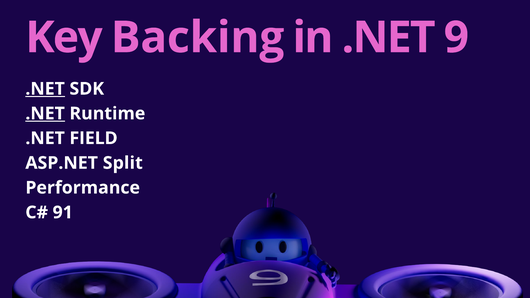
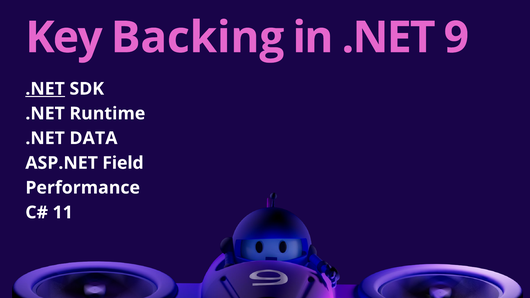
.NET at (45, 114) underline: present -> none
FIELD: FIELD -> DATA
Split: Split -> Field
91: 91 -> 11
